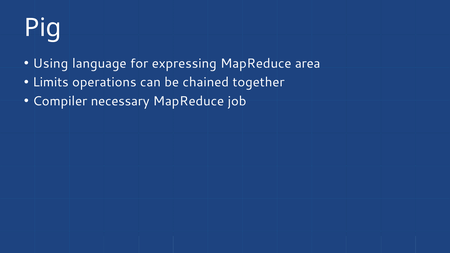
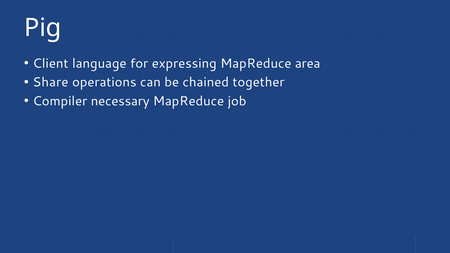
Using: Using -> Client
Limits: Limits -> Share
